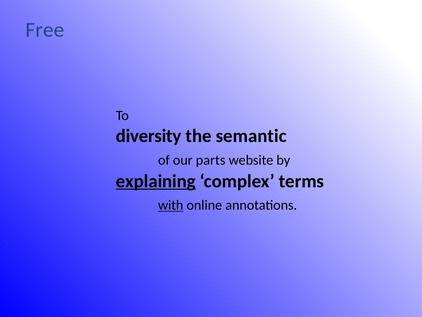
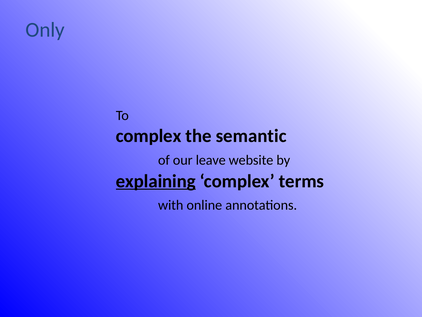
Free: Free -> Only
diversity at (149, 136): diversity -> complex
parts: parts -> leave
with underline: present -> none
